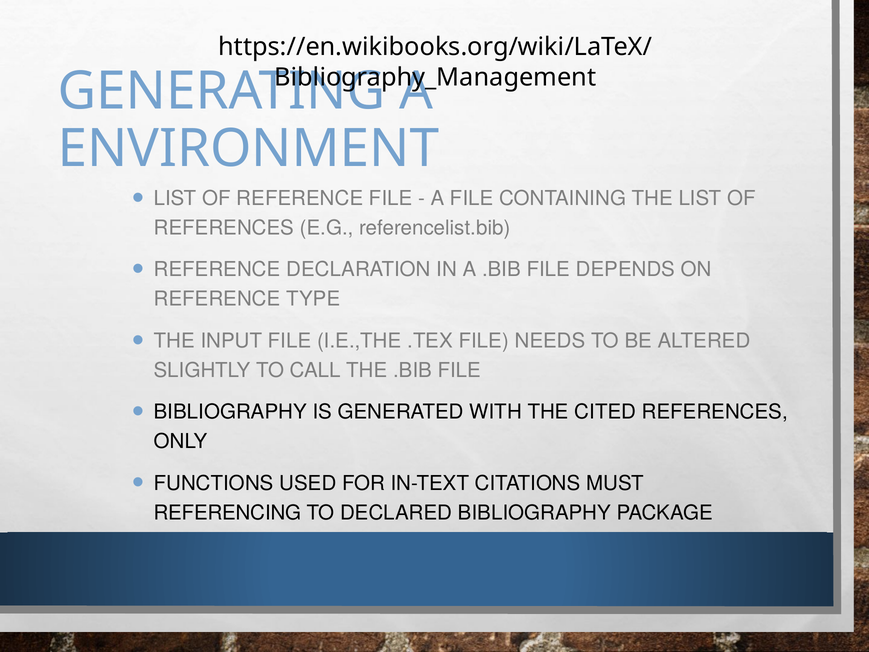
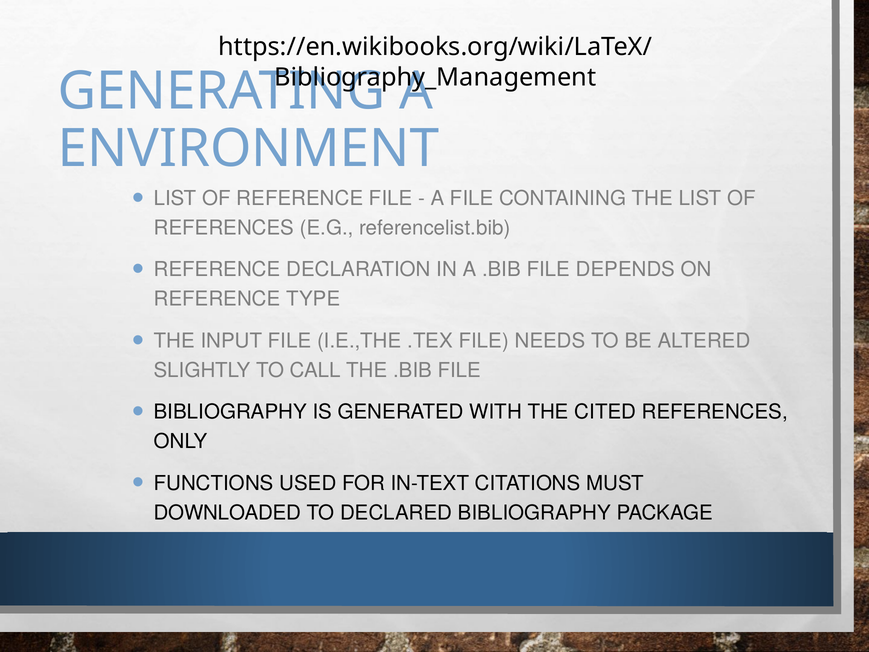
REFERENCING: REFERENCING -> DOWNLOADED
